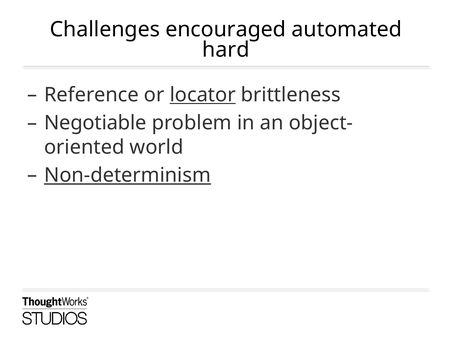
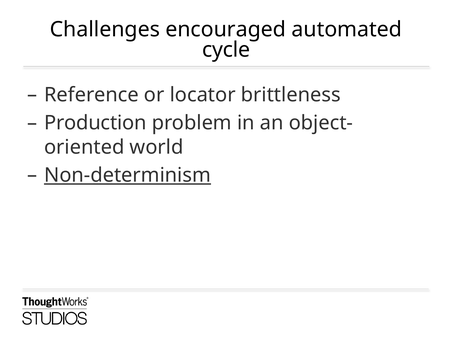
hard: hard -> cycle
locator underline: present -> none
Negotiable: Negotiable -> Production
